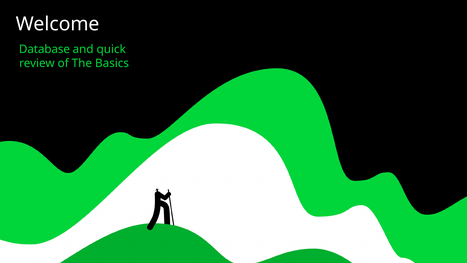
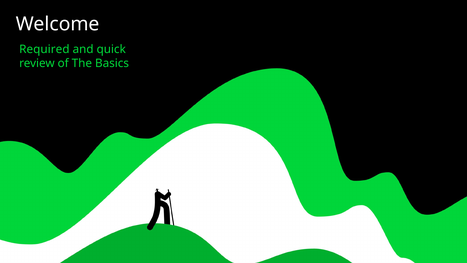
Database: Database -> Required
